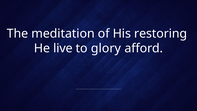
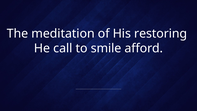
live: live -> call
glory: glory -> smile
